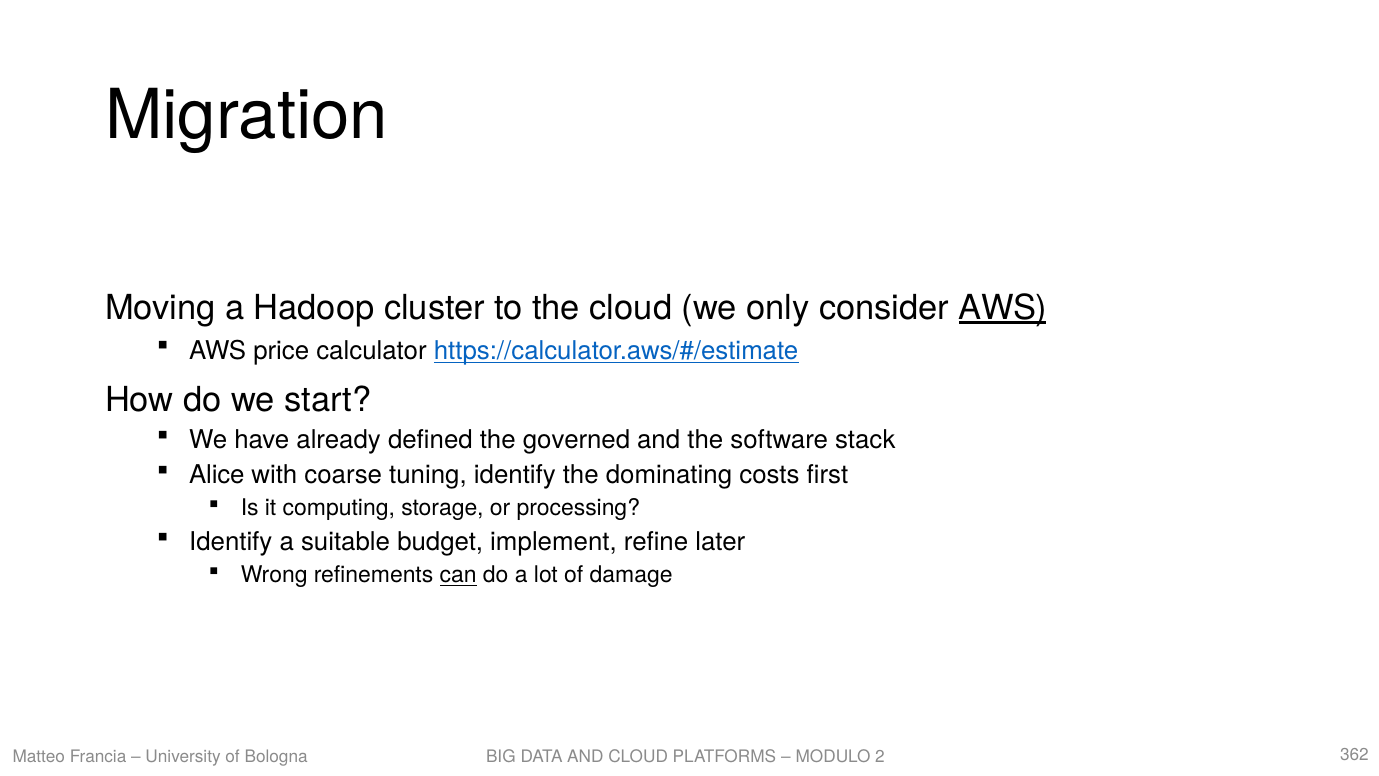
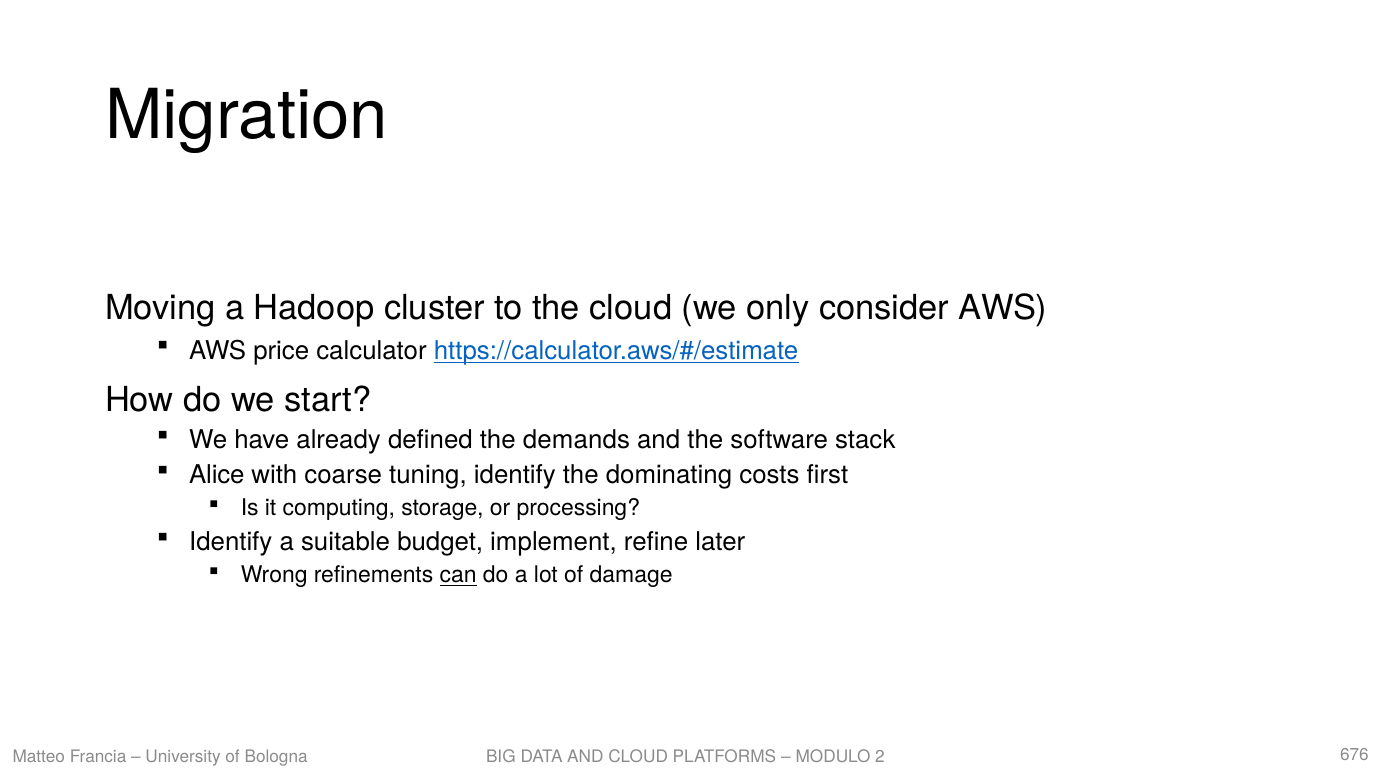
AWS at (1003, 308) underline: present -> none
governed: governed -> demands
362: 362 -> 676
